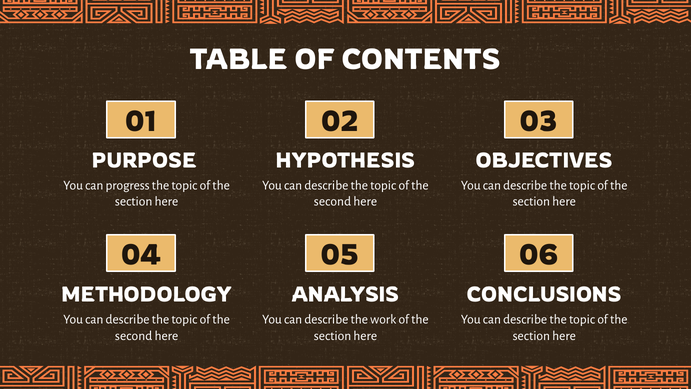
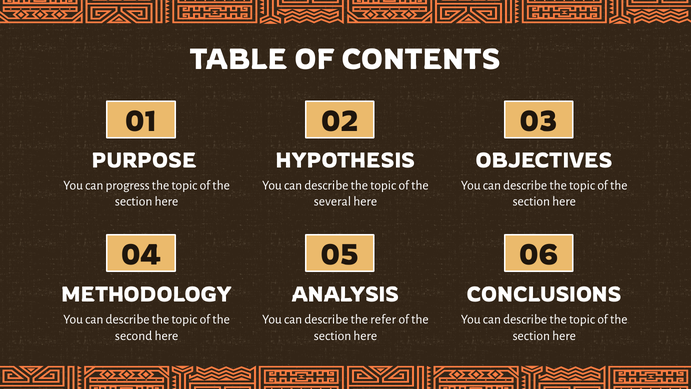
second at (332, 201): second -> several
work: work -> refer
